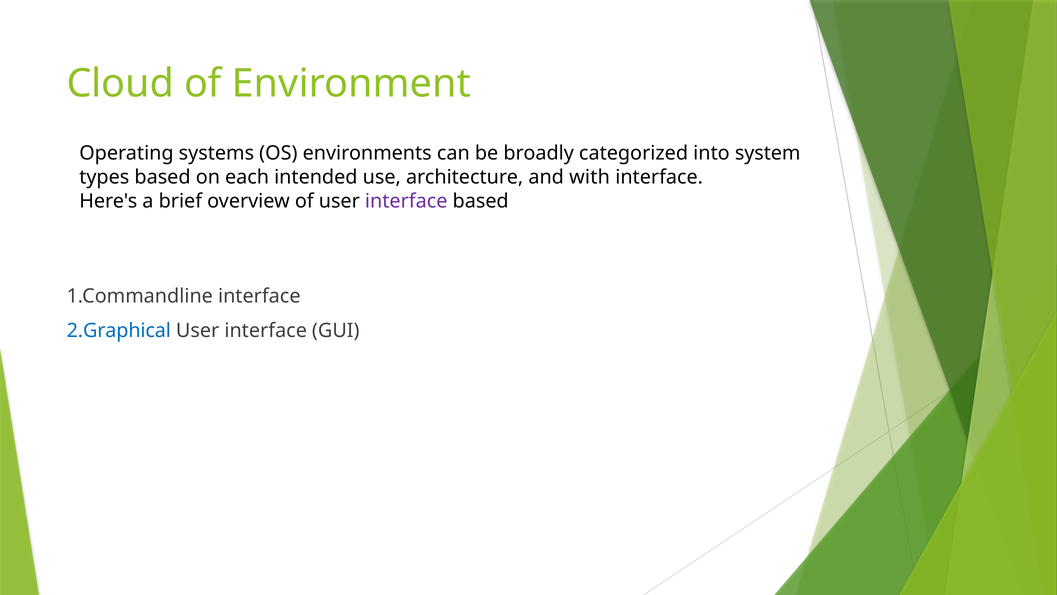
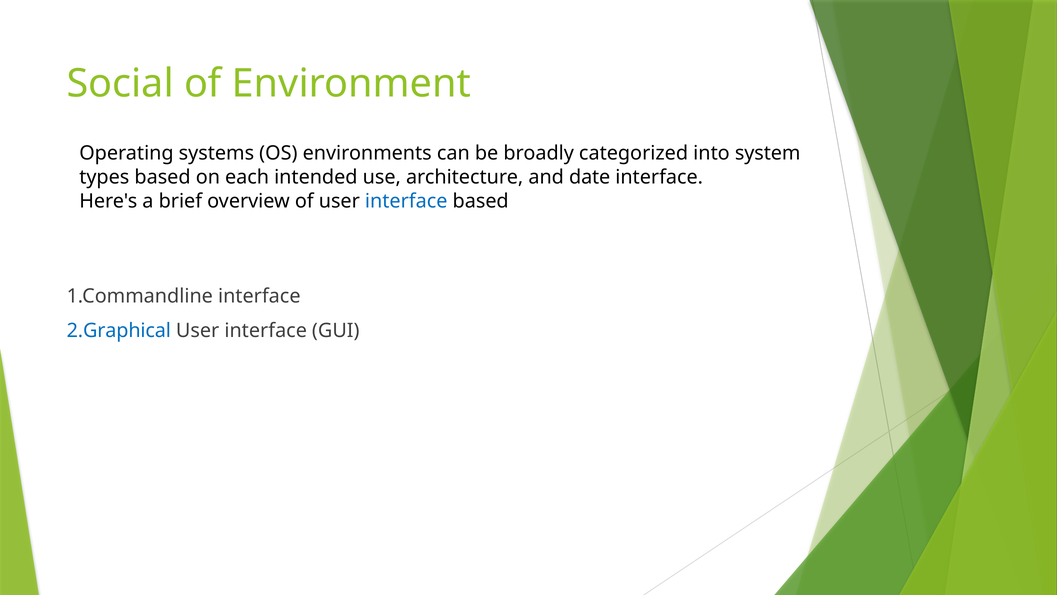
Cloud: Cloud -> Social
with: with -> date
interface at (406, 201) colour: purple -> blue
